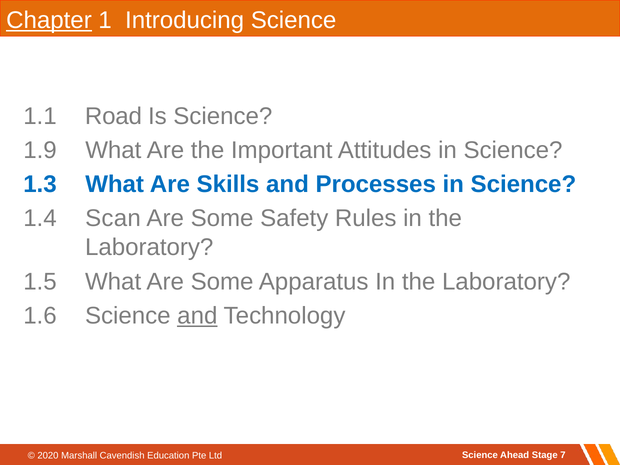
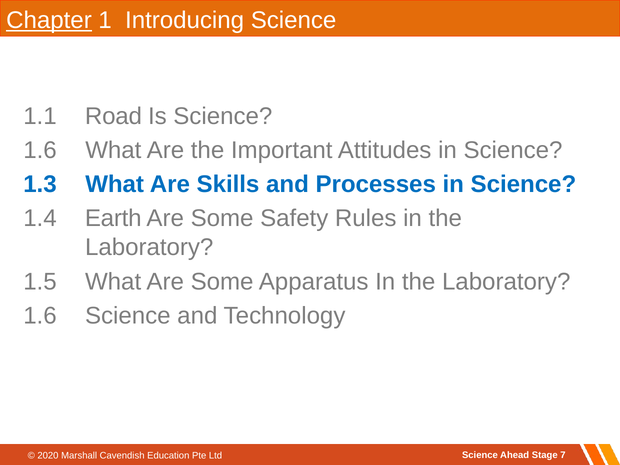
1.9 at (40, 150): 1.9 -> 1.6
Scan: Scan -> Earth
and at (197, 316) underline: present -> none
